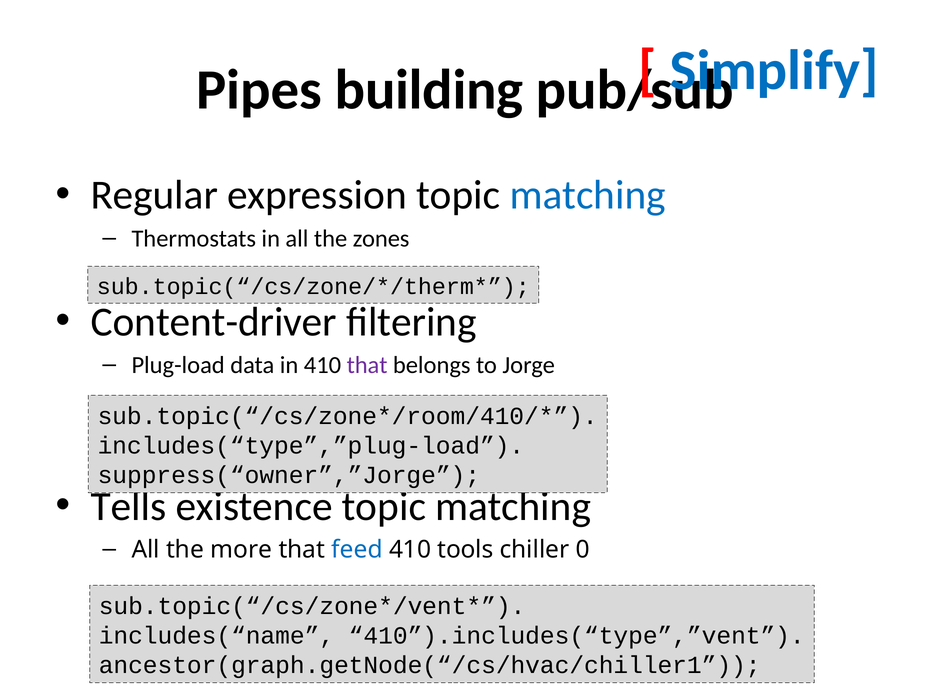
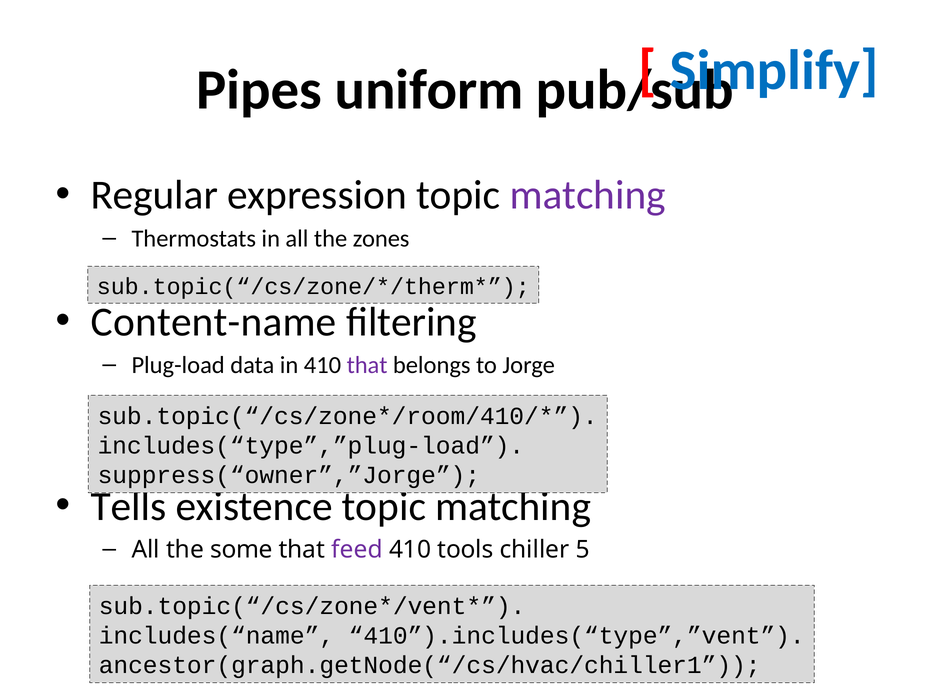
building: building -> uniform
matching at (588, 195) colour: blue -> purple
Content-driver: Content-driver -> Content-name
more: more -> some
feed colour: blue -> purple
0: 0 -> 5
